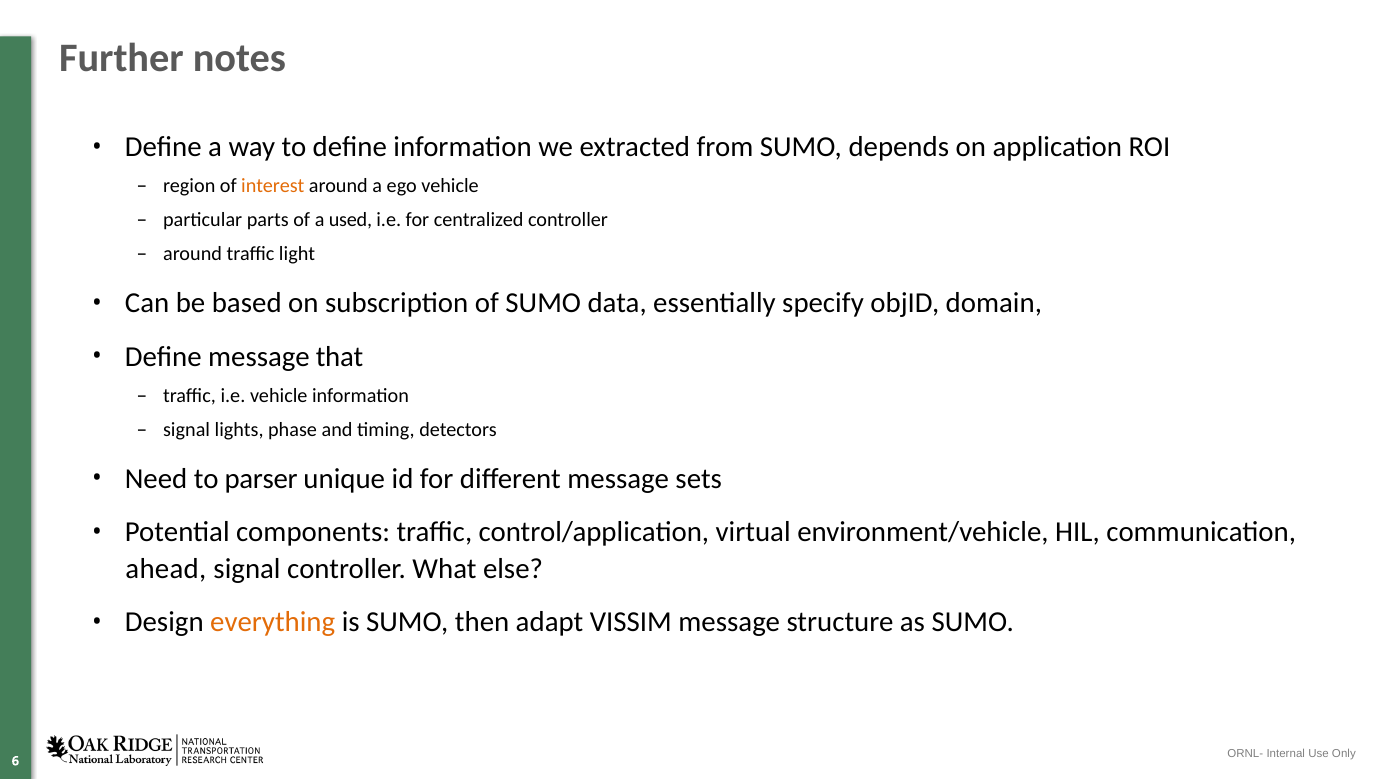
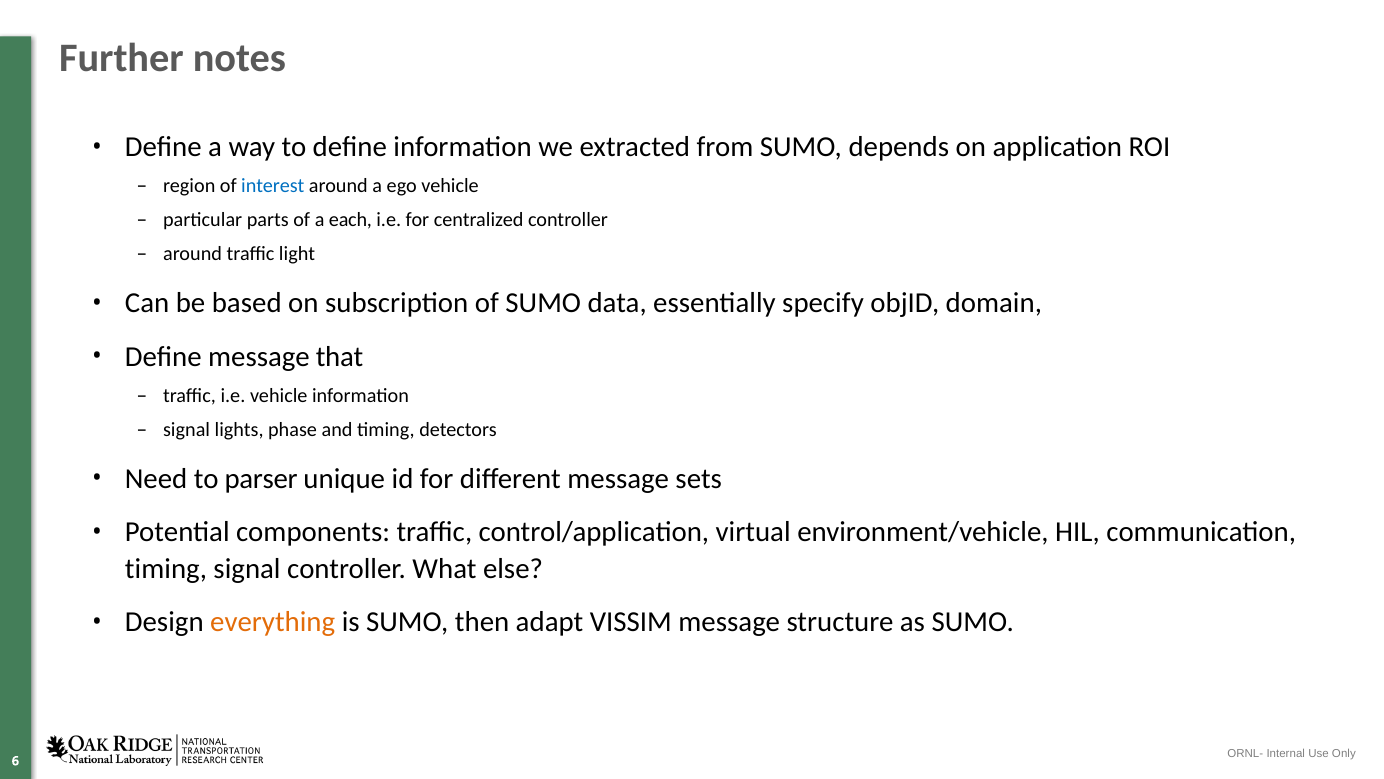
interest colour: orange -> blue
used: used -> each
ahead at (166, 568): ahead -> timing
